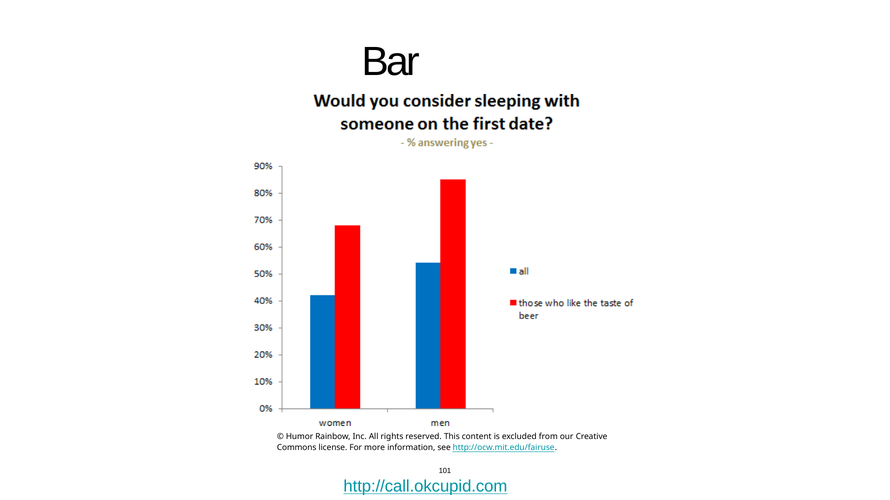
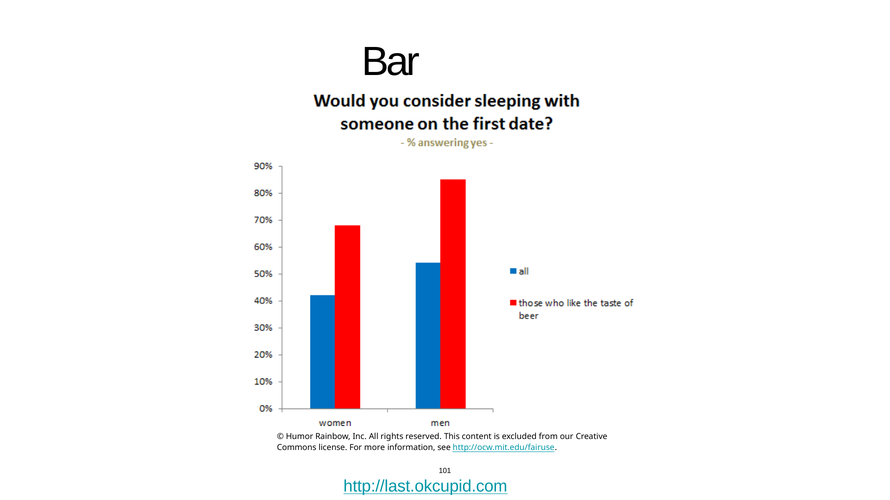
http://call.okcupid.com: http://call.okcupid.com -> http://last.okcupid.com
